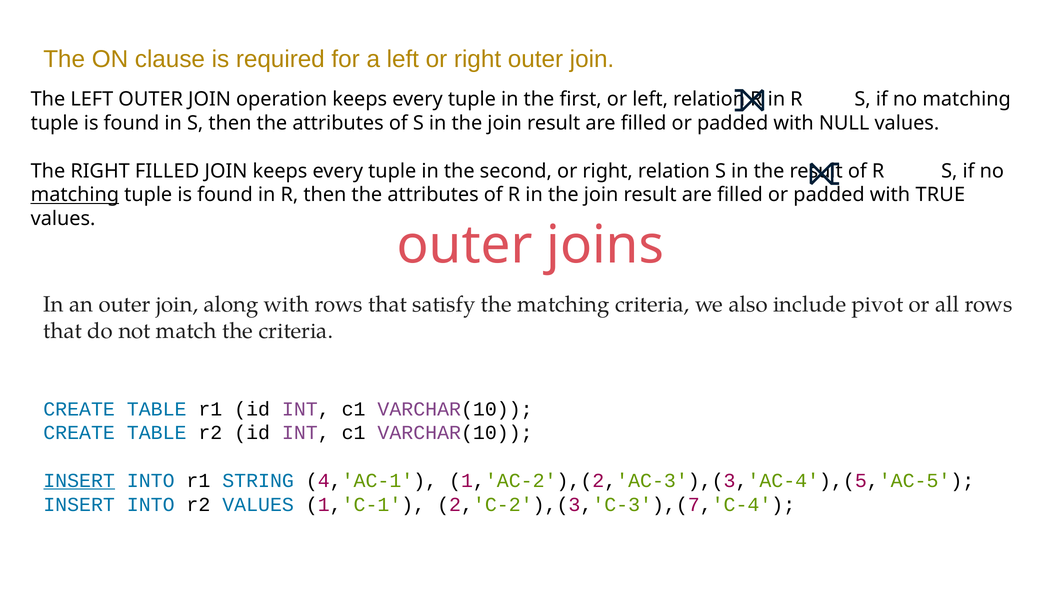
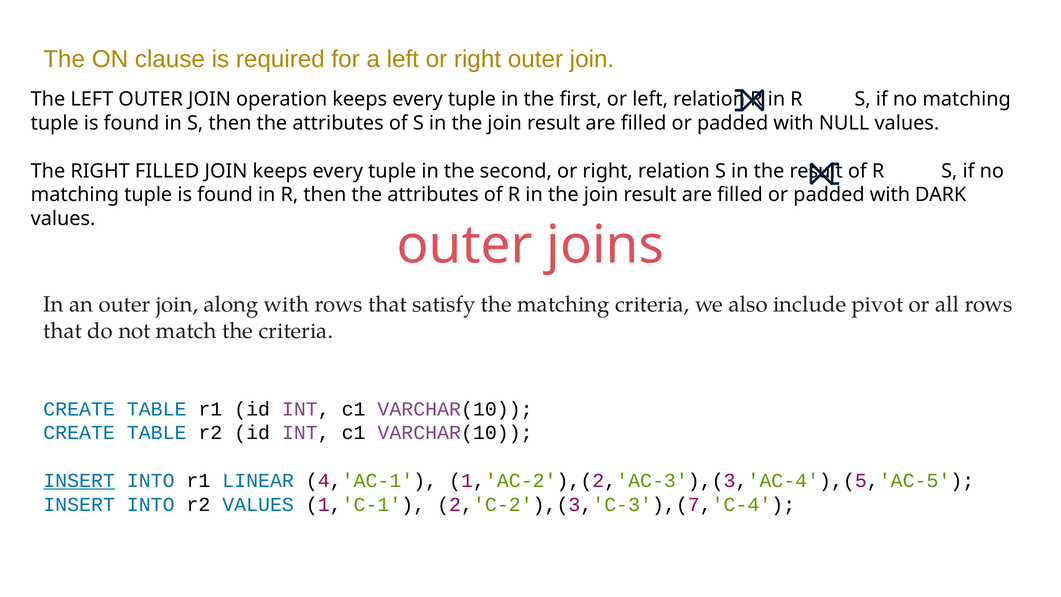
matching at (75, 195) underline: present -> none
TRUE: TRUE -> DARK
STRING: STRING -> LINEAR
